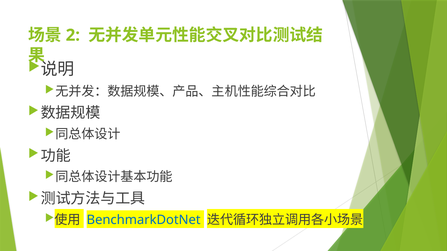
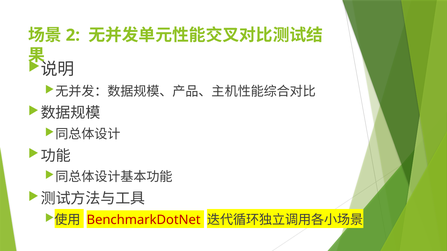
BenchmarkDotNet colour: blue -> red
